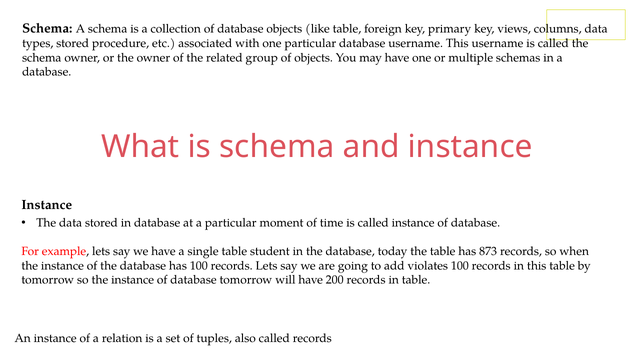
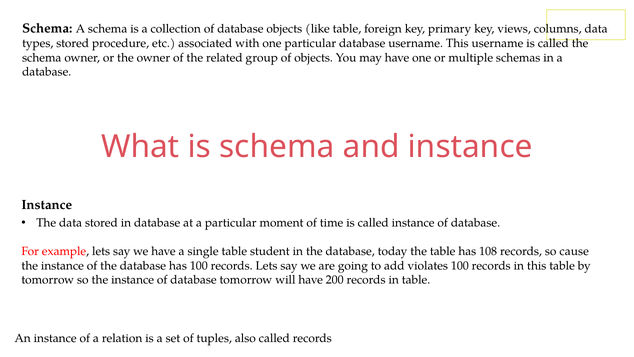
873: 873 -> 108
when: when -> cause
